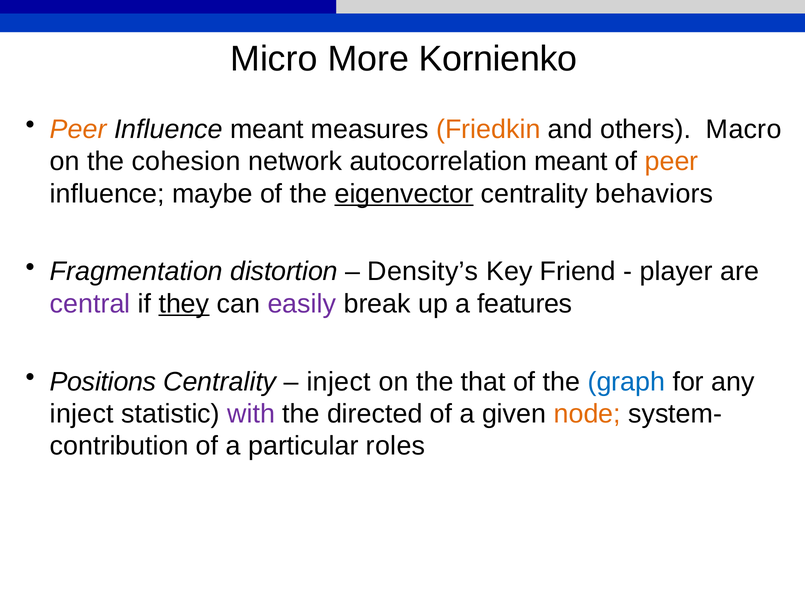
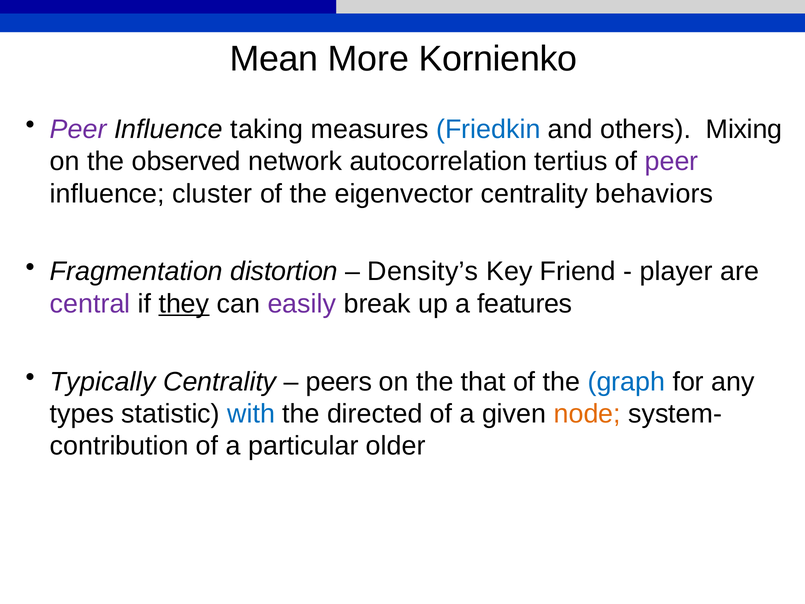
Micro: Micro -> Mean
Peer at (78, 129) colour: orange -> purple
Influence meant: meant -> taking
Friedkin colour: orange -> blue
Macro: Macro -> Mixing
cohesion: cohesion -> observed
autocorrelation meant: meant -> tertius
peer at (672, 161) colour: orange -> purple
maybe: maybe -> cluster
eigenvector underline: present -> none
Positions: Positions -> Typically
inject at (339, 382): inject -> peers
inject at (82, 414): inject -> types
with colour: purple -> blue
roles: roles -> older
